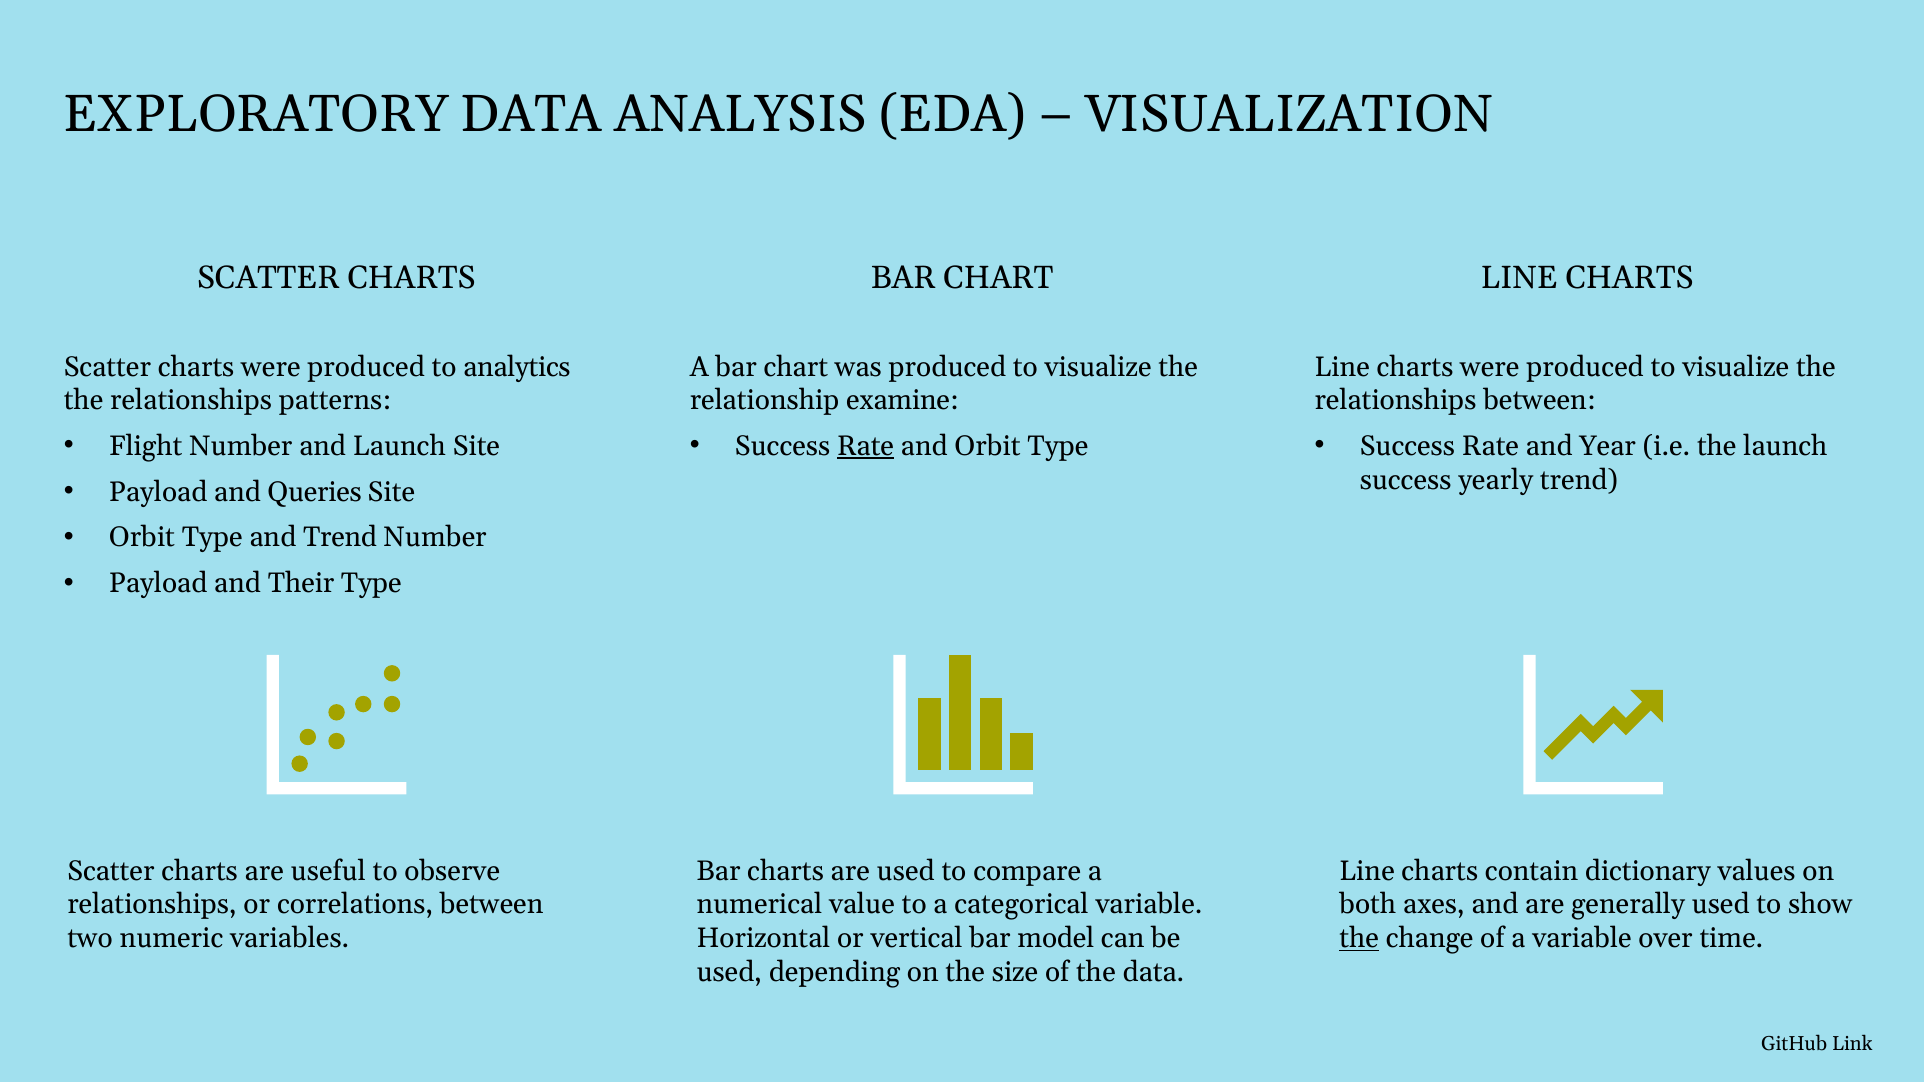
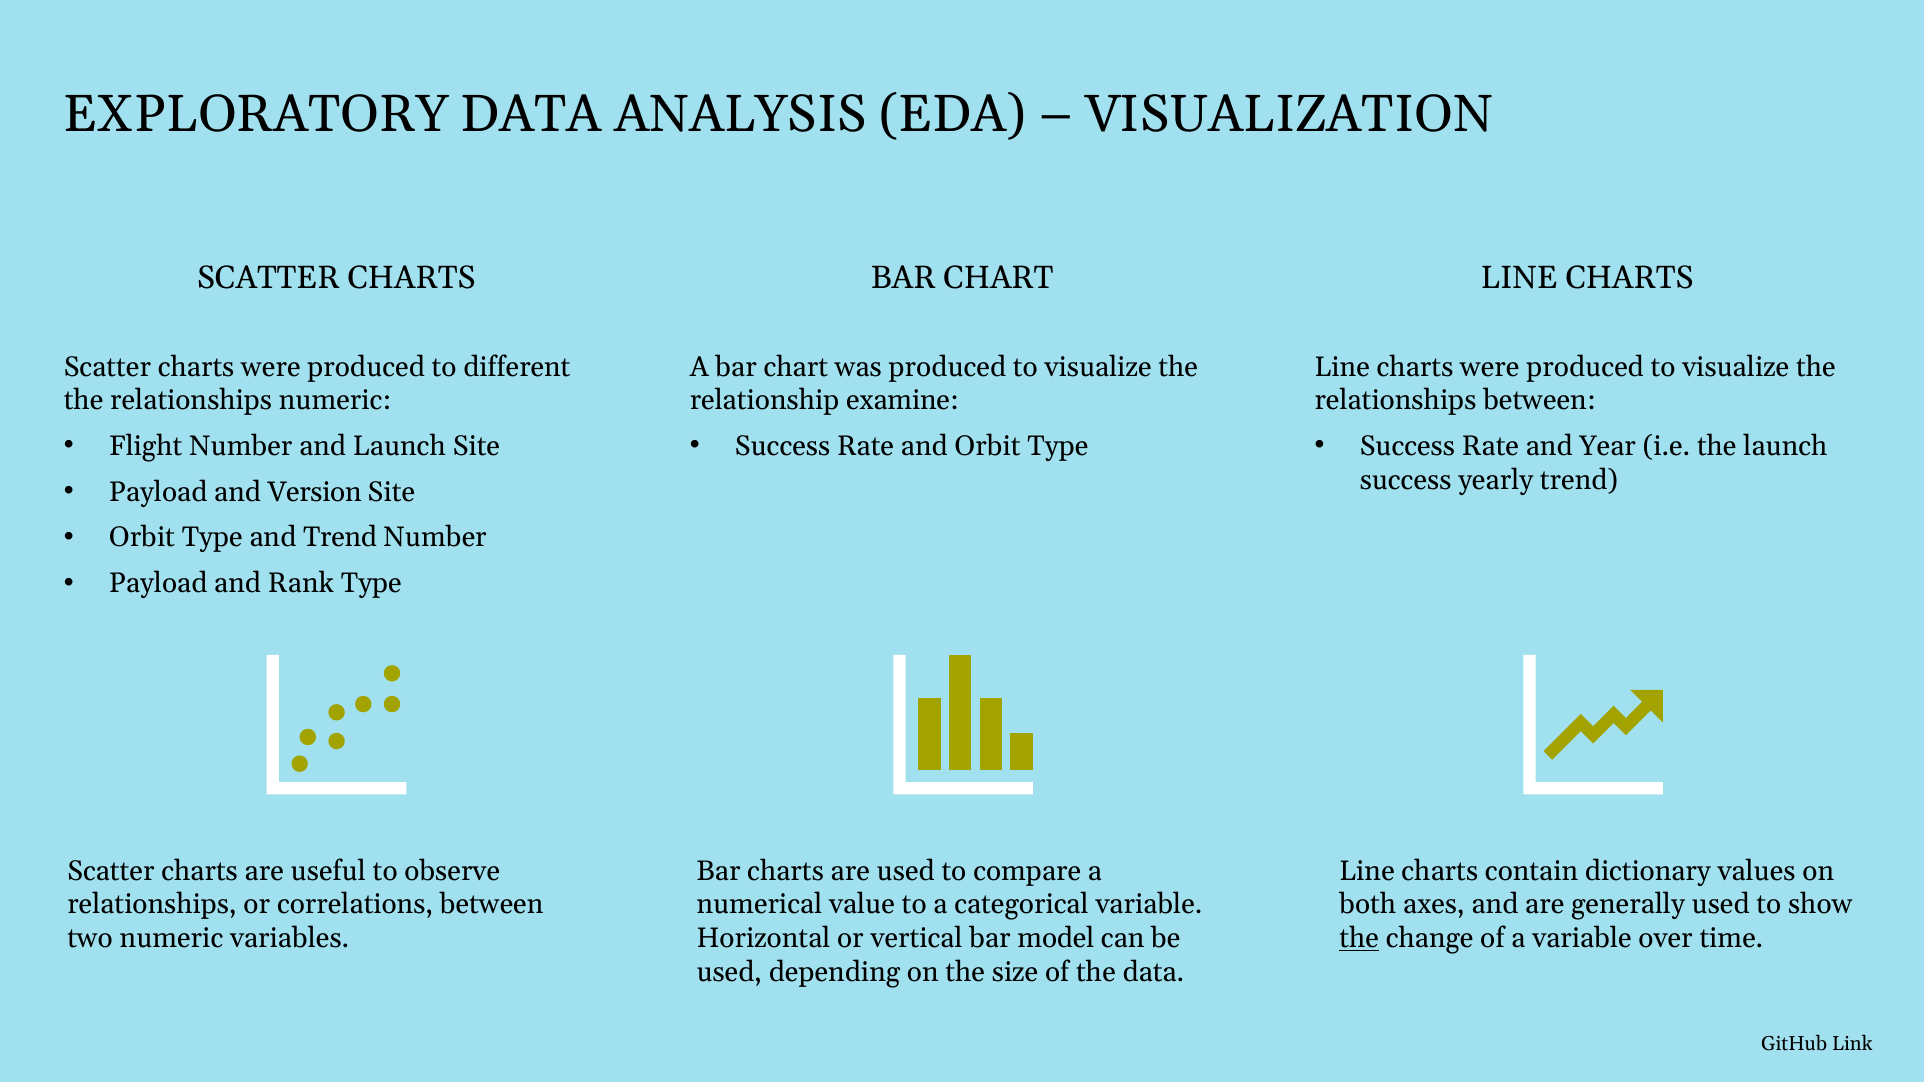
analytics: analytics -> different
relationships patterns: patterns -> numeric
Rate at (866, 446) underline: present -> none
Queries: Queries -> Version
Their: Their -> Rank
